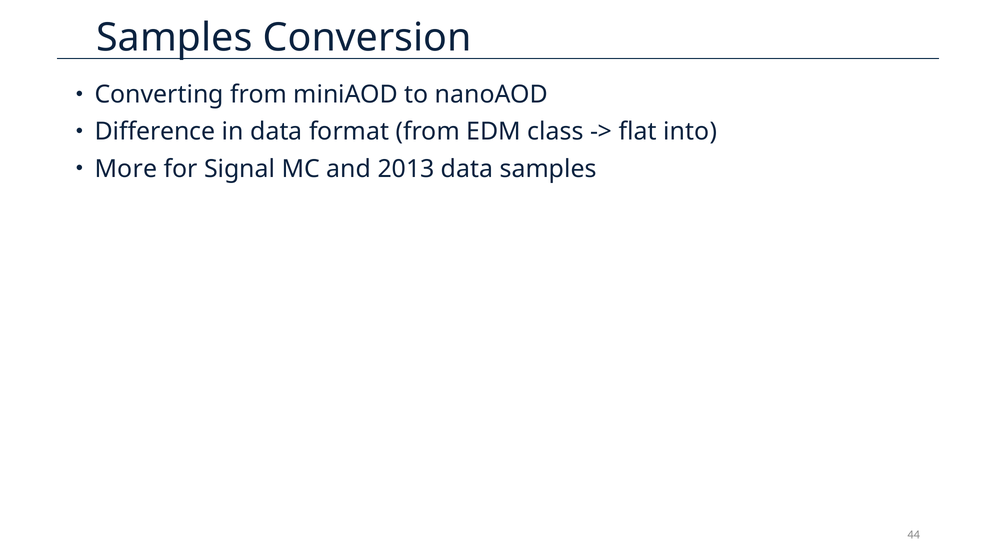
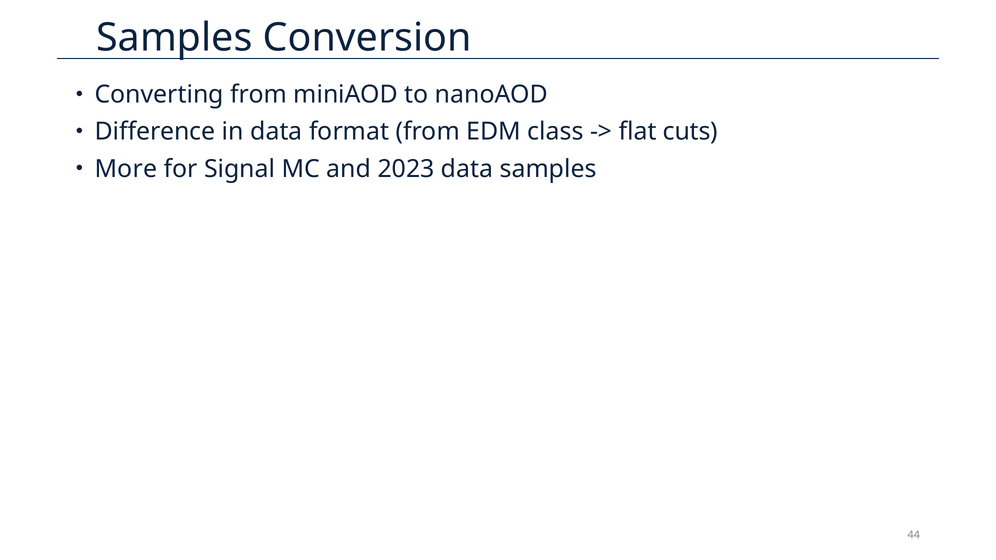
into: into -> cuts
2013: 2013 -> 2023
